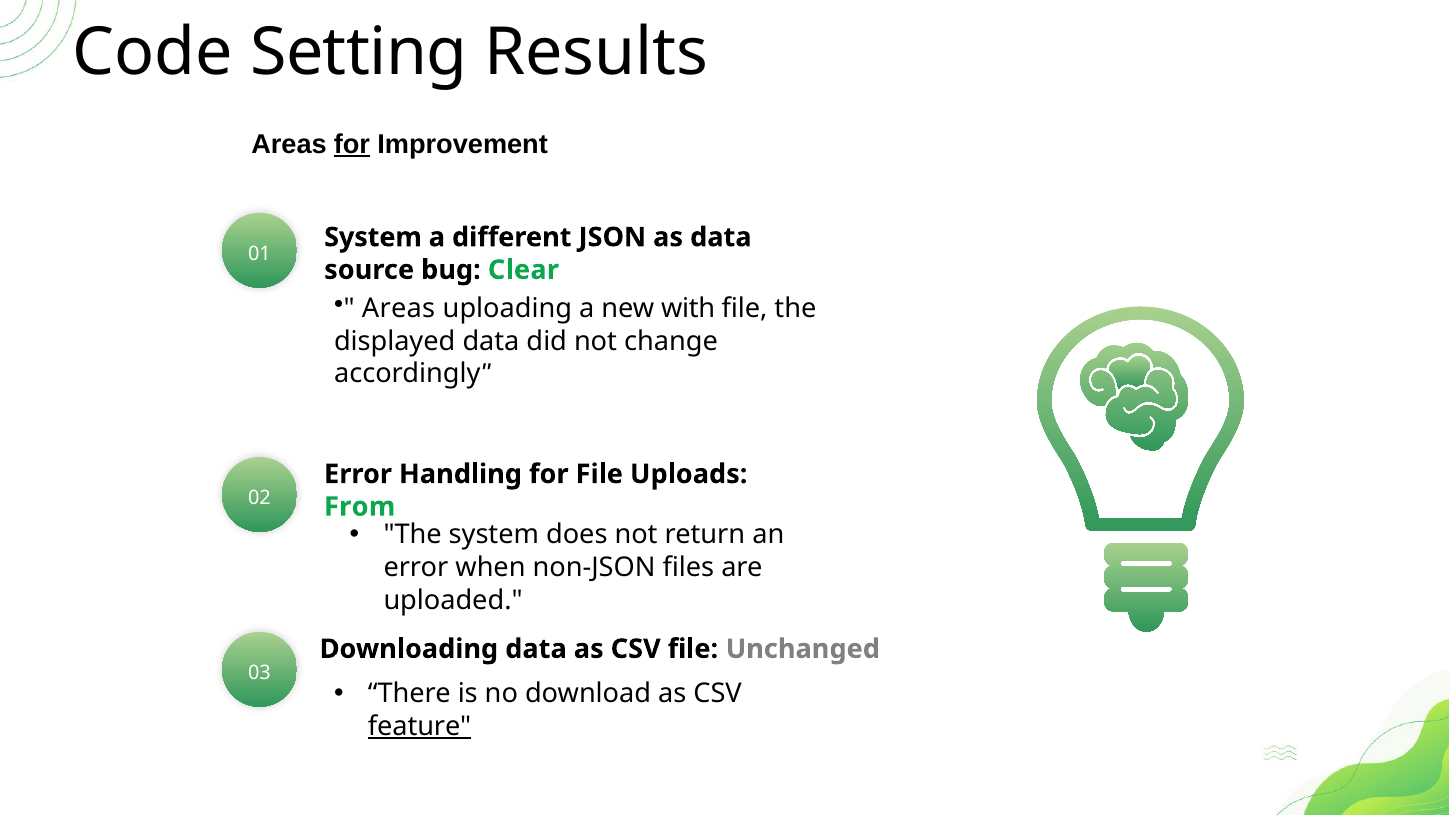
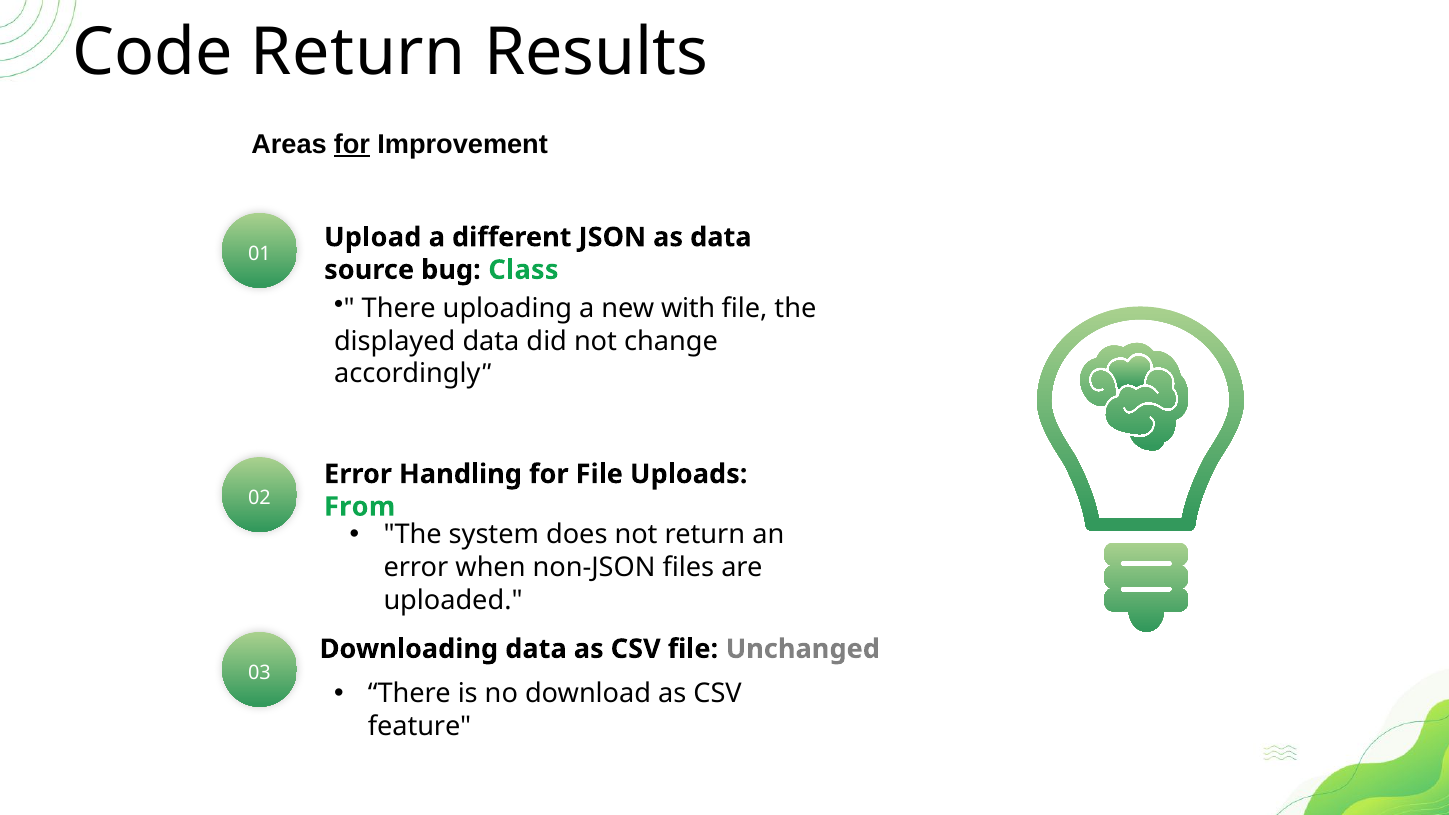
Code Setting: Setting -> Return
System at (373, 237): System -> Upload
Clear: Clear -> Class
Areas at (399, 309): Areas -> There
feature underline: present -> none
